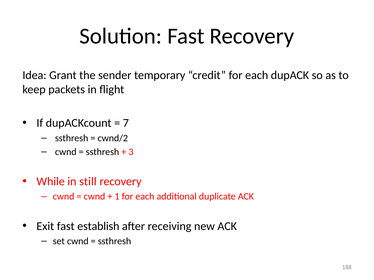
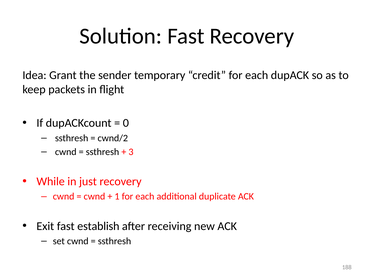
7: 7 -> 0
still: still -> just
